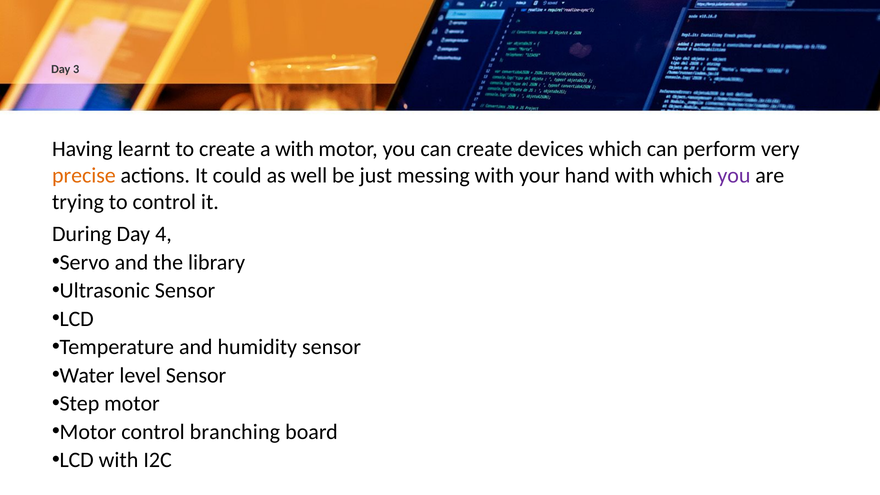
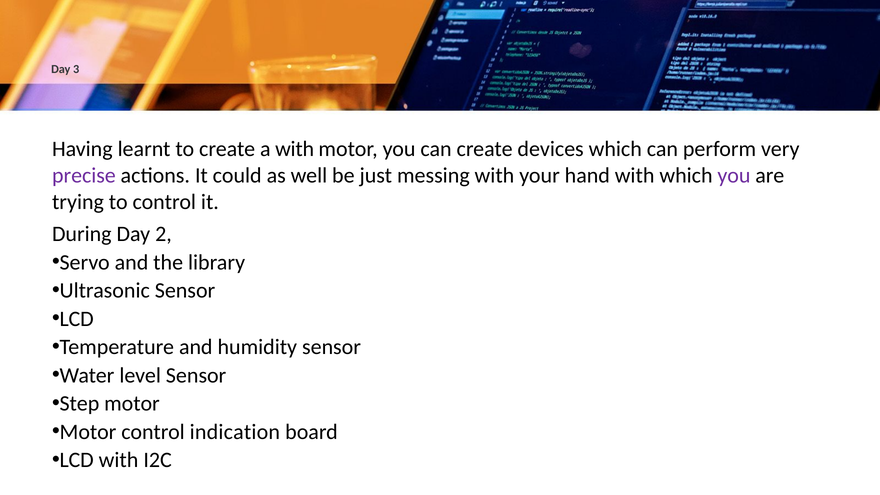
precise colour: orange -> purple
4: 4 -> 2
branching: branching -> indication
